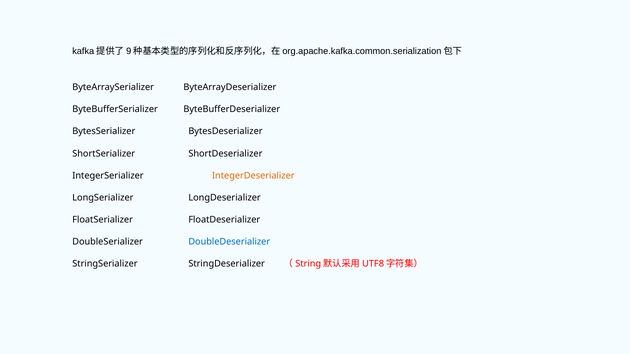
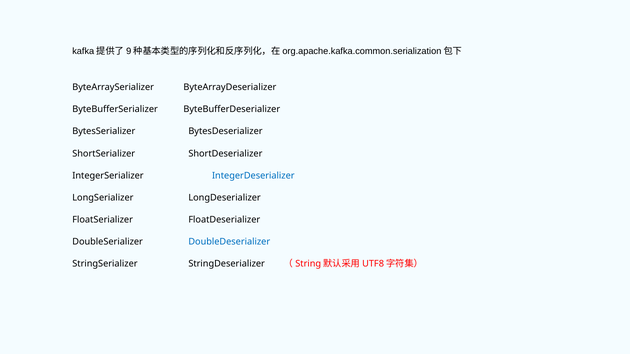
IntegerDeserializer colour: orange -> blue
